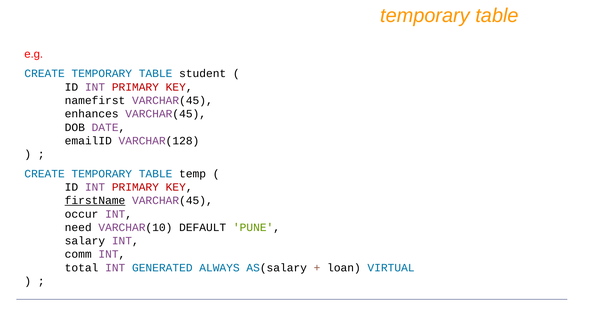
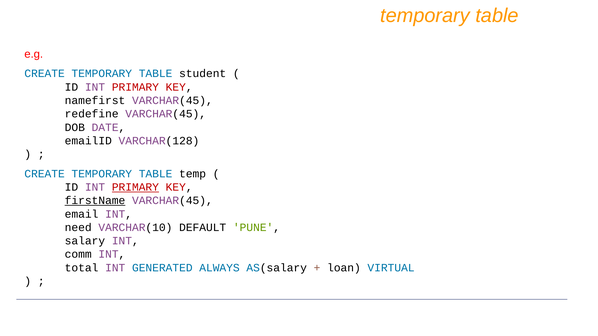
enhances: enhances -> redefine
PRIMARY at (135, 187) underline: none -> present
occur: occur -> email
